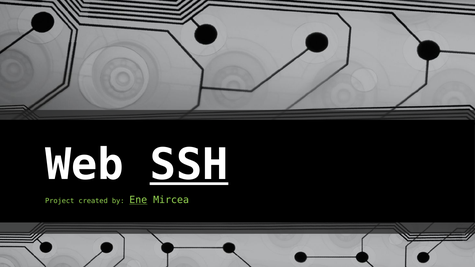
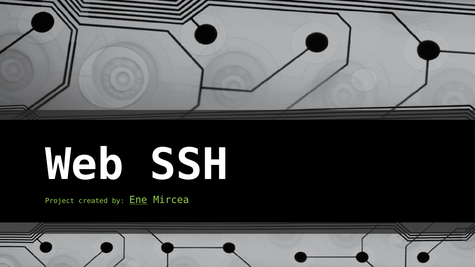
SSH underline: present -> none
